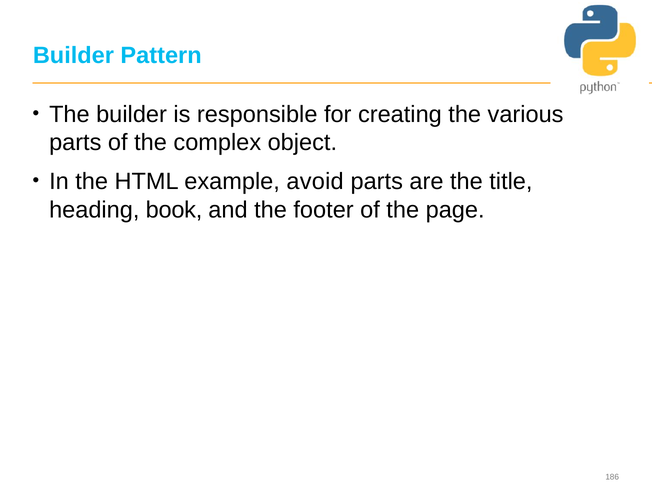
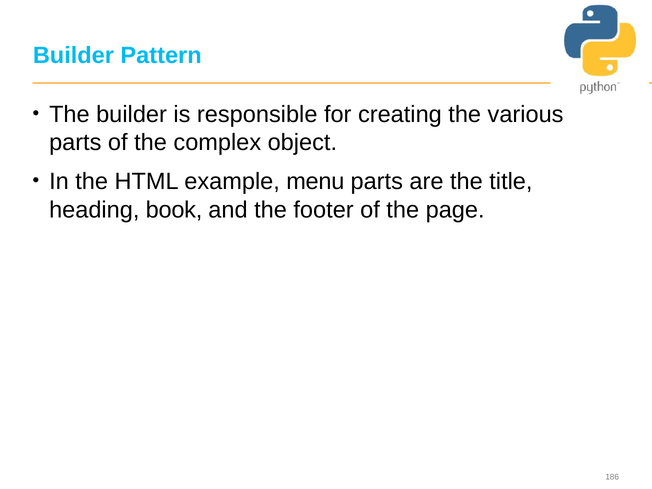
avoid: avoid -> menu
